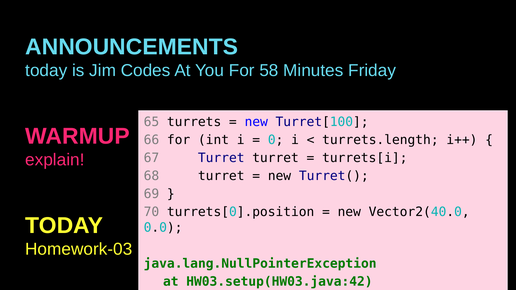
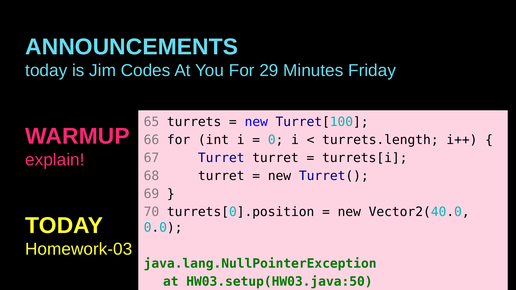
58: 58 -> 29
HW03.setup(HW03.java:42: HW03.setup(HW03.java:42 -> HW03.setup(HW03.java:50
